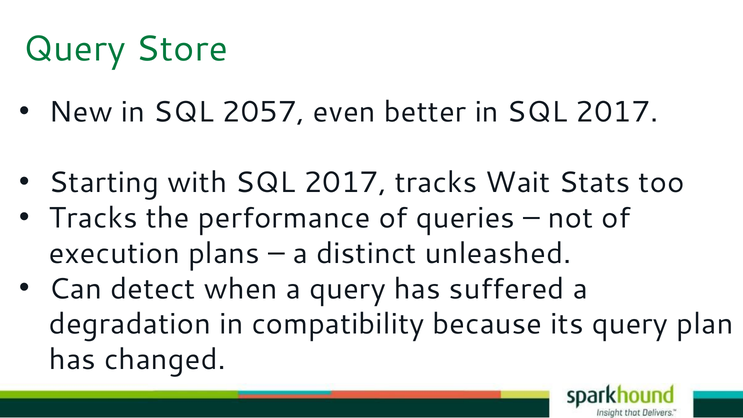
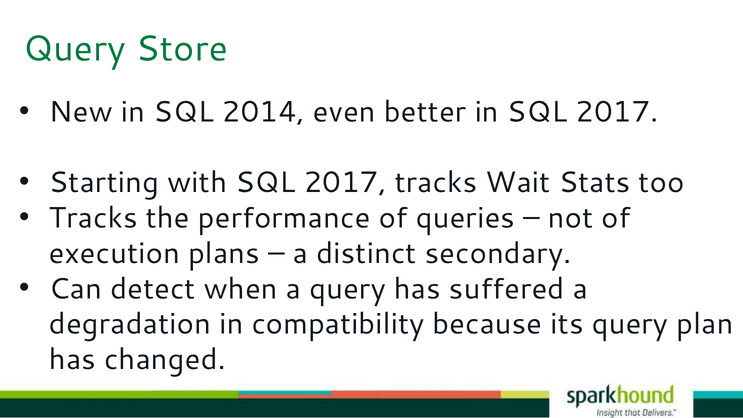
2057: 2057 -> 2014
unleashed: unleashed -> secondary
